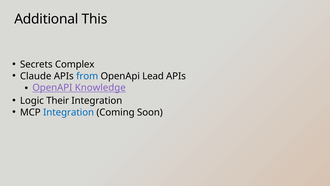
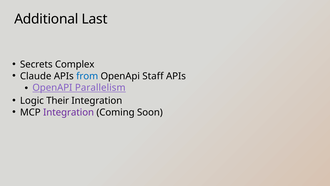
This: This -> Last
Lead: Lead -> Staff
Knowledge: Knowledge -> Parallelism
Integration at (69, 112) colour: blue -> purple
